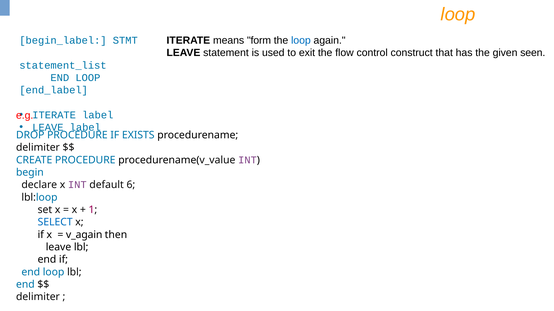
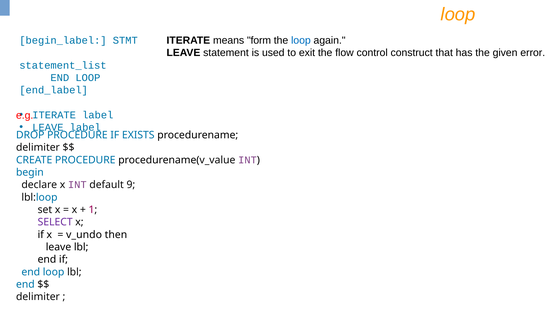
seen: seen -> error
6: 6 -> 9
SELECT colour: blue -> purple
v_again: v_again -> v_undo
